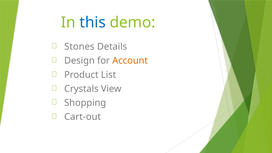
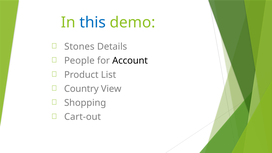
Design: Design -> People
Account colour: orange -> black
Crystals: Crystals -> Country
